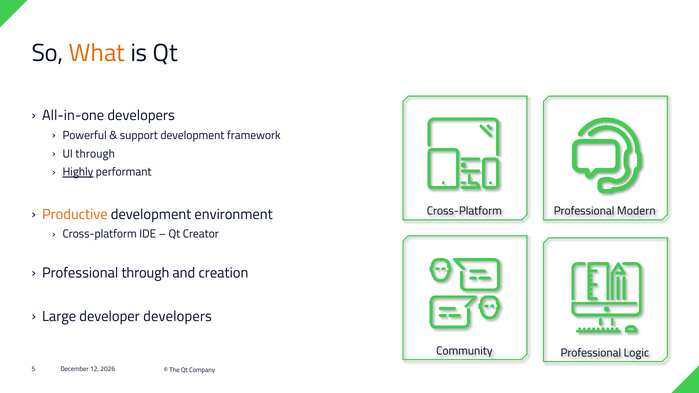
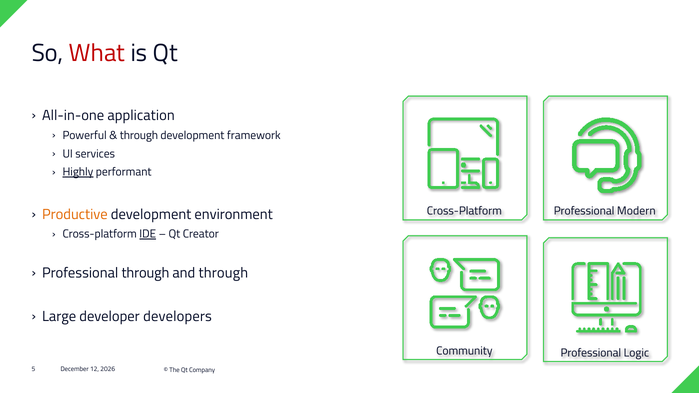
What colour: orange -> red
All-in-one developers: developers -> application
support at (139, 135): support -> through
UI through: through -> services
IDE underline: none -> present
and creation: creation -> through
